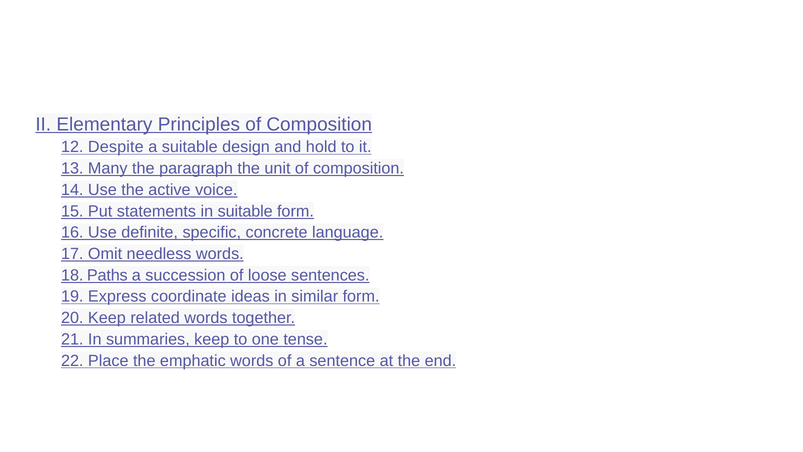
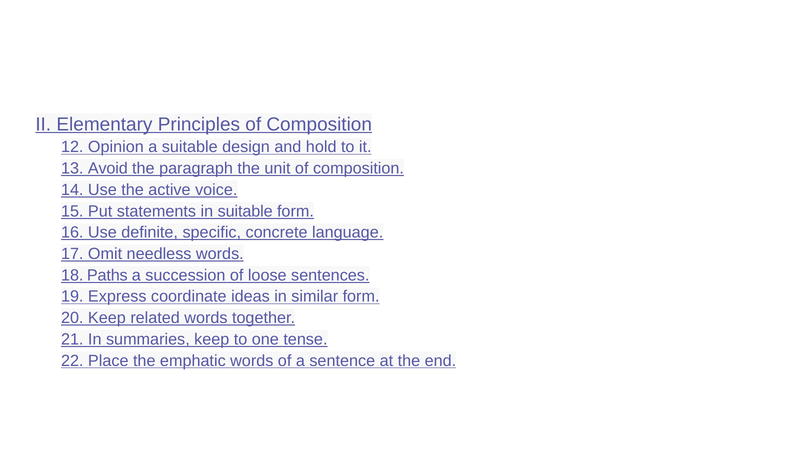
Despite: Despite -> Opinion
Many: Many -> Avoid
